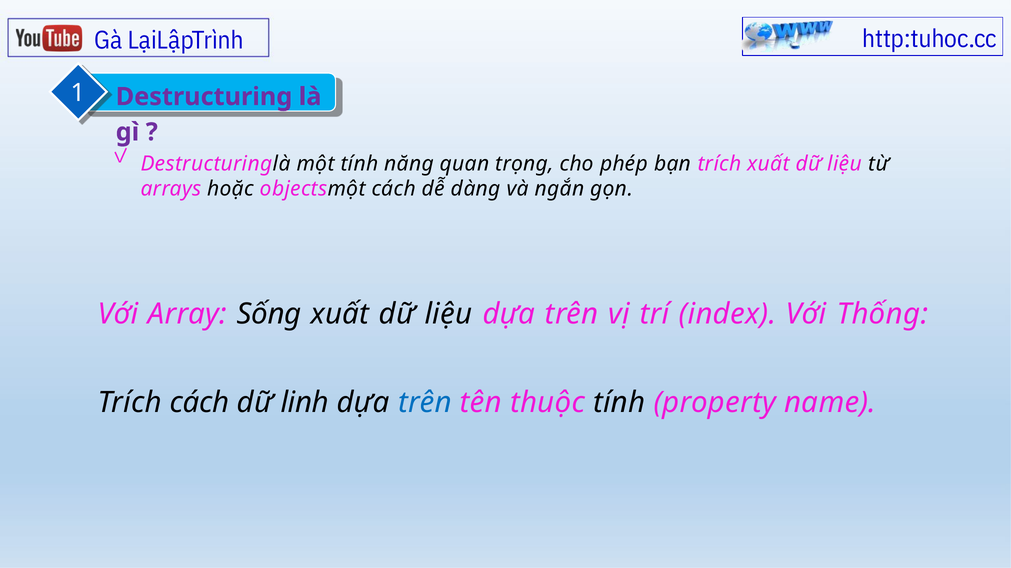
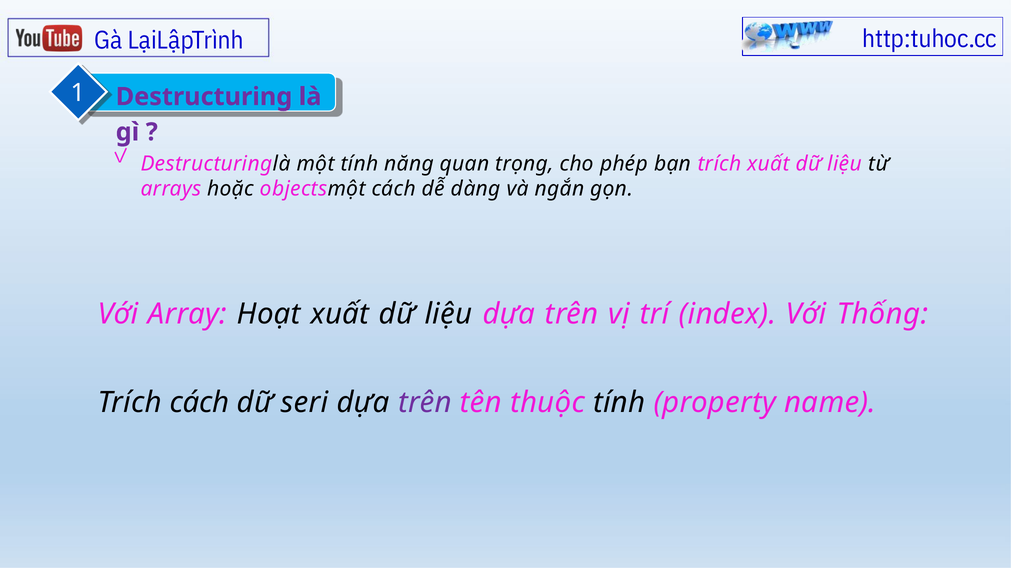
Sống: Sống -> Hoạt
linh: linh -> seri
trên at (425, 403) colour: blue -> purple
